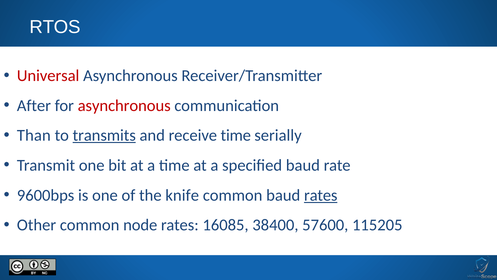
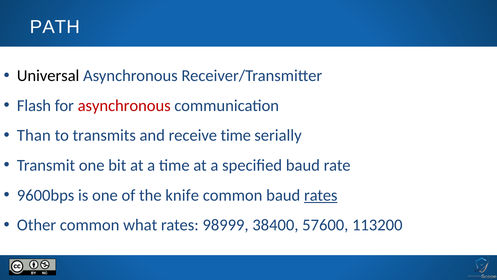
RTOS: RTOS -> PATH
Universal colour: red -> black
After: After -> Flash
transmits underline: present -> none
node: node -> what
16085: 16085 -> 98999
115205: 115205 -> 113200
